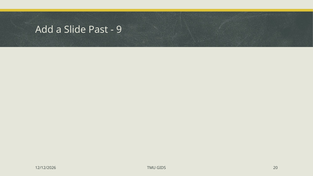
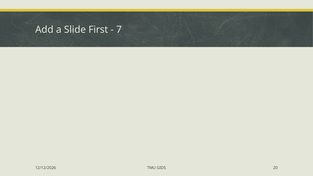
Past: Past -> First
9: 9 -> 7
